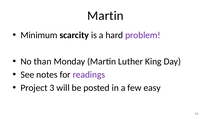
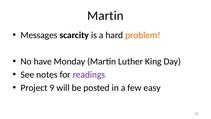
Minimum: Minimum -> Messages
problem colour: purple -> orange
than: than -> have
3: 3 -> 9
